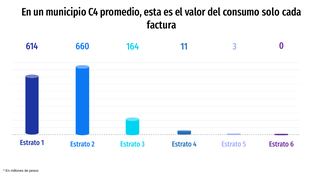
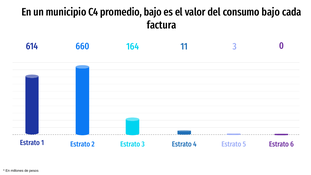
promedio esta: esta -> bajo
consumo solo: solo -> bajo
